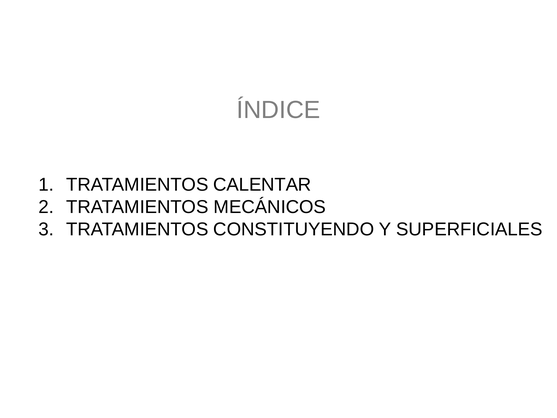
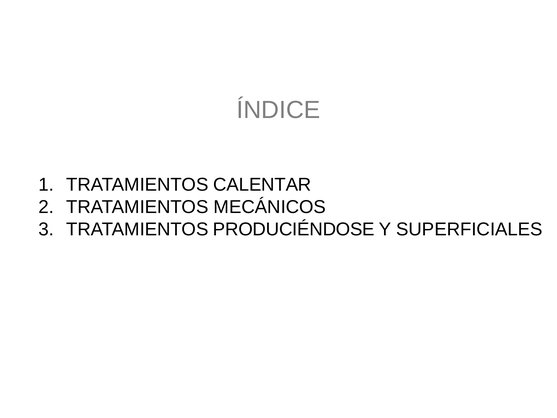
CONSTITUYENDO: CONSTITUYENDO -> PRODUCIÉNDOSE
